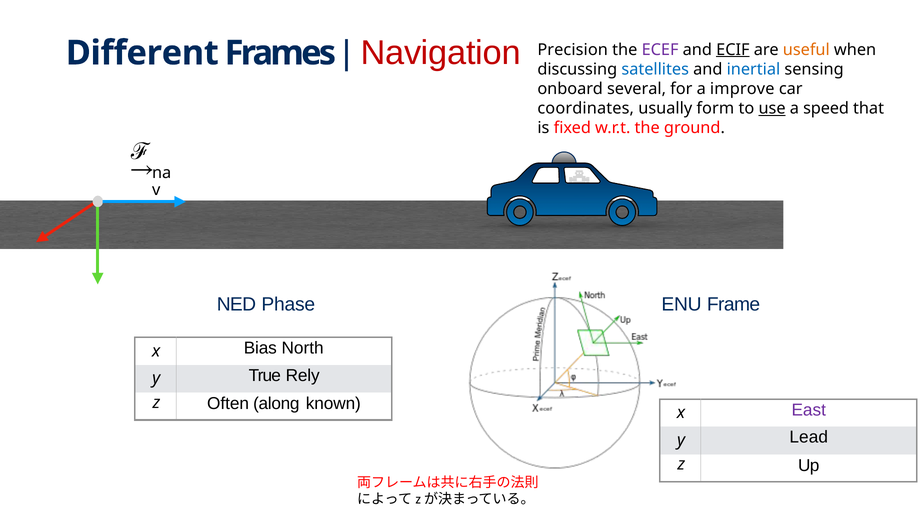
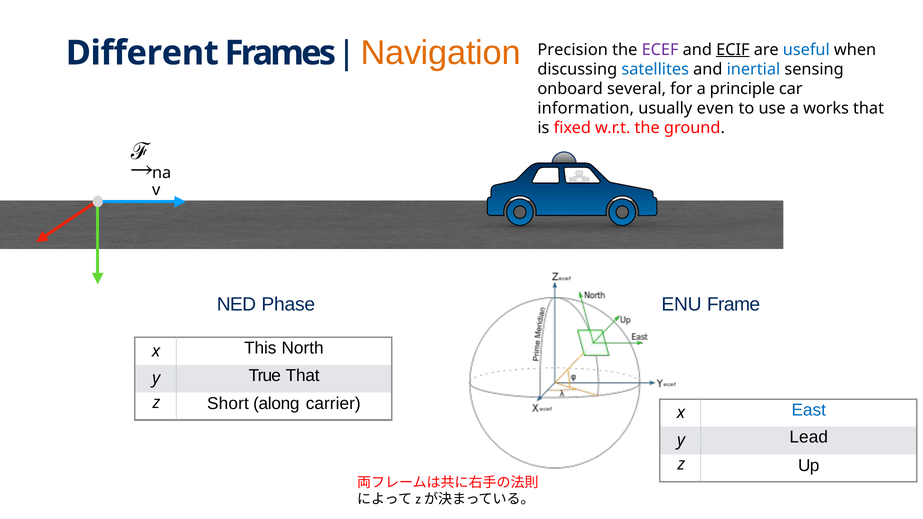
useful colour: orange -> blue
Navigation colour: red -> orange
improve: improve -> principle
coordinates: coordinates -> information
form: form -> even
use underline: present -> none
speed: speed -> works
Bias: Bias -> This
True Rely: Rely -> That
Often: Often -> Short
known: known -> carrier
East colour: purple -> blue
